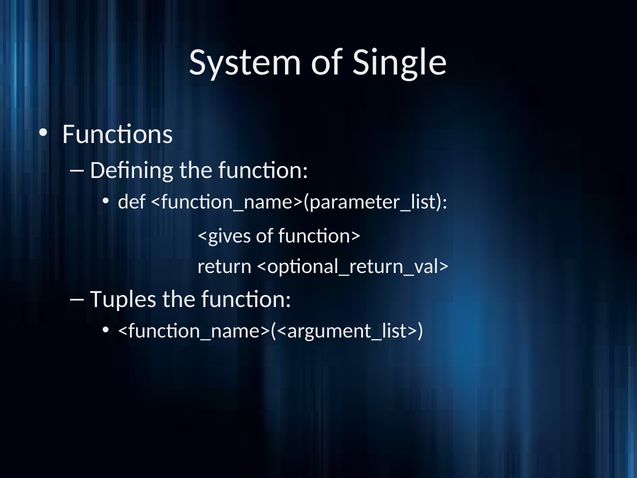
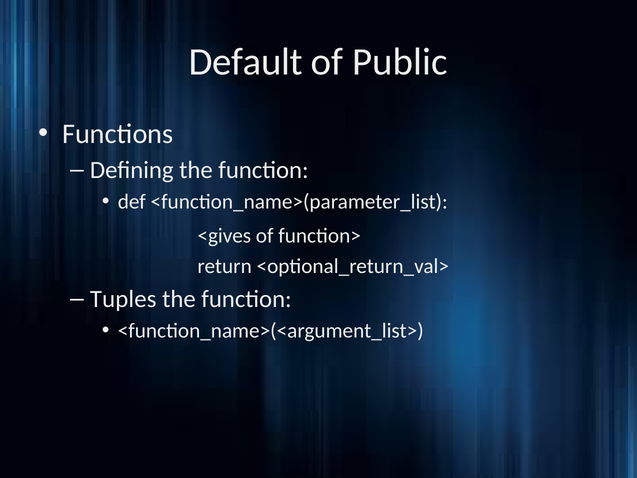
System: System -> Default
Single: Single -> Public
